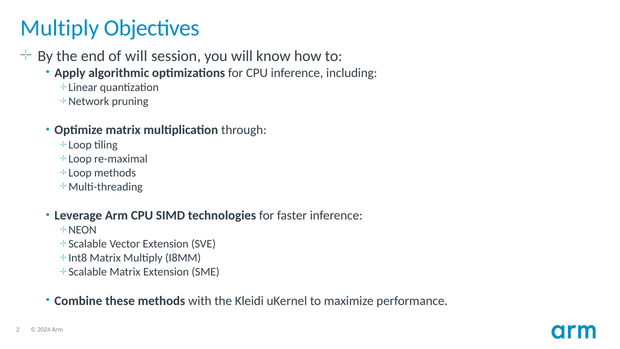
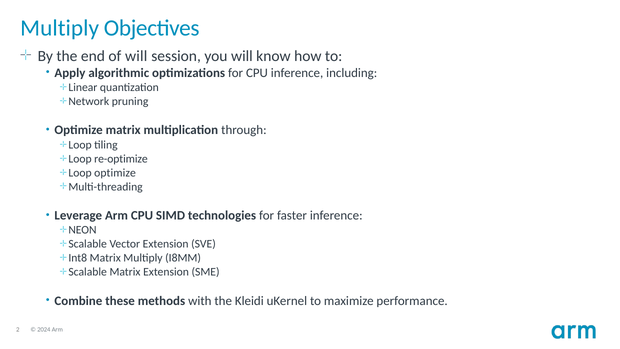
re-maximal: re-maximal -> re-optimize
Loop methods: methods -> optimize
